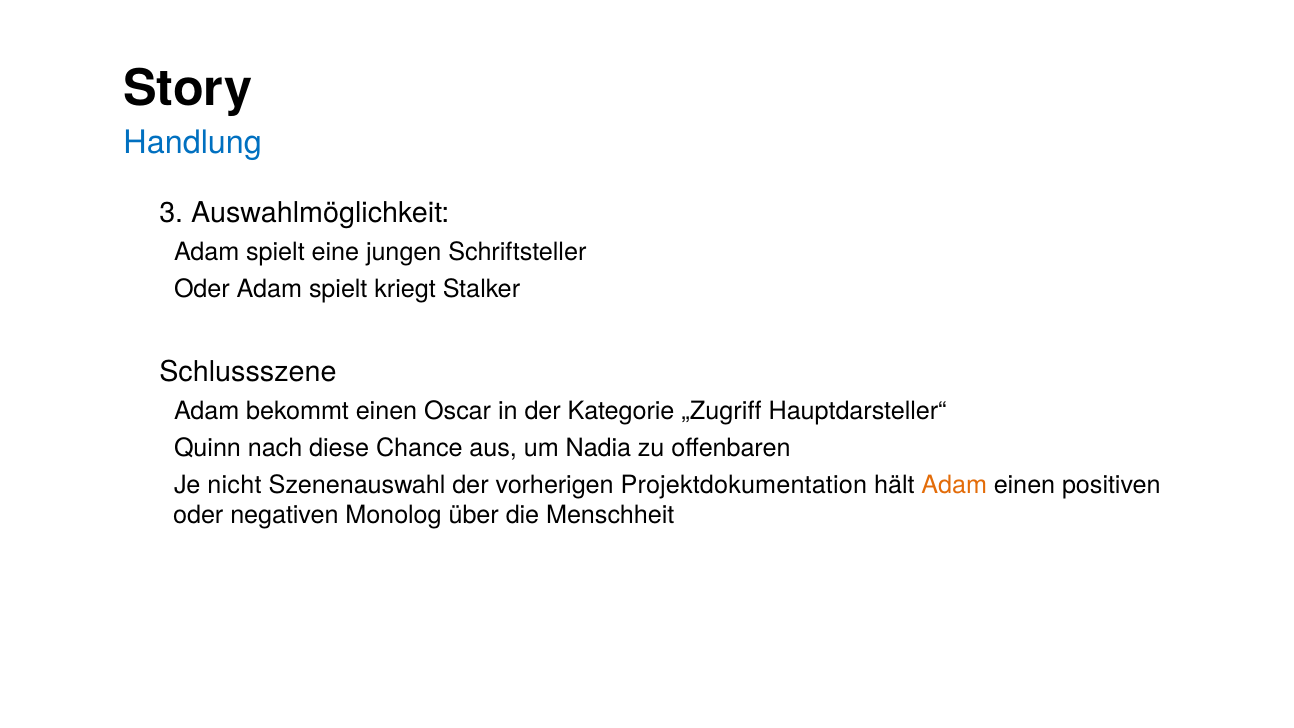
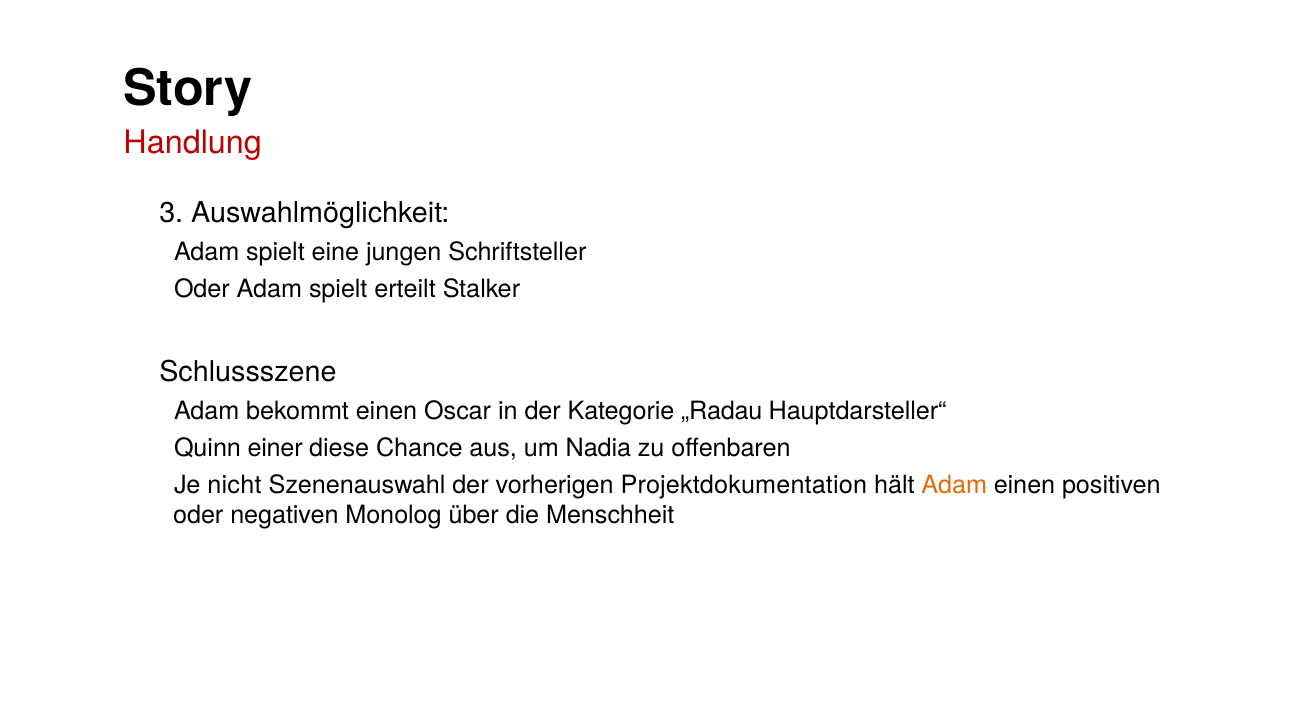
Handlung colour: blue -> red
kriegt: kriegt -> erteilt
„Zugriff: „Zugriff -> „Radau
nach: nach -> einer
